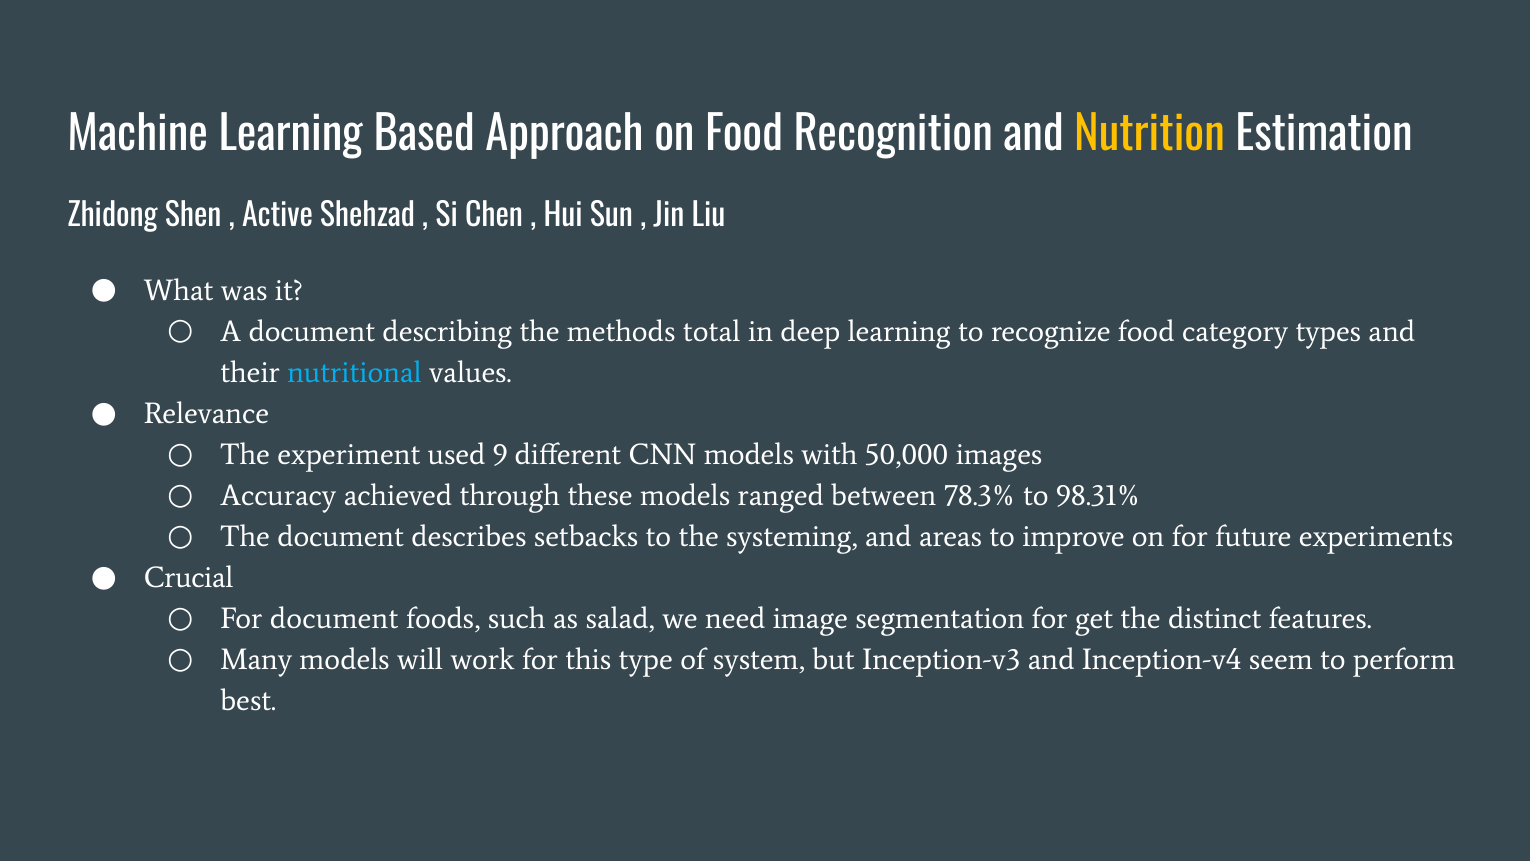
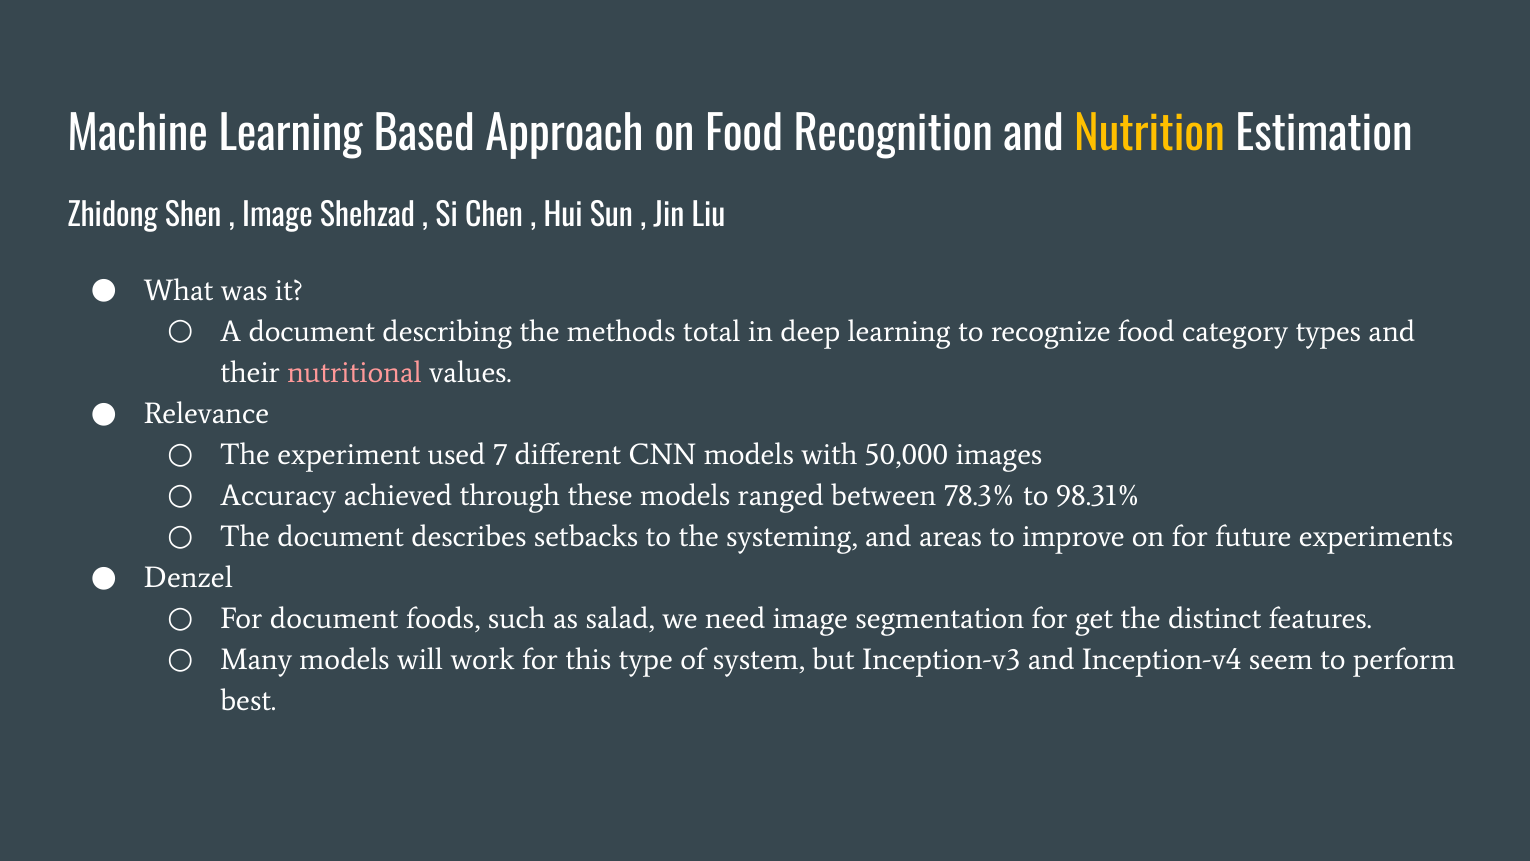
Active at (277, 216): Active -> Image
nutritional colour: light blue -> pink
9: 9 -> 7
Crucial: Crucial -> Denzel
